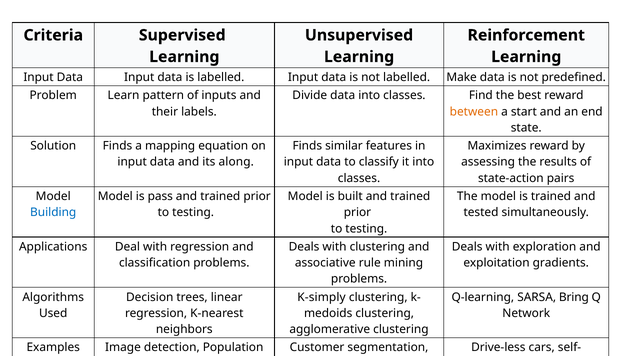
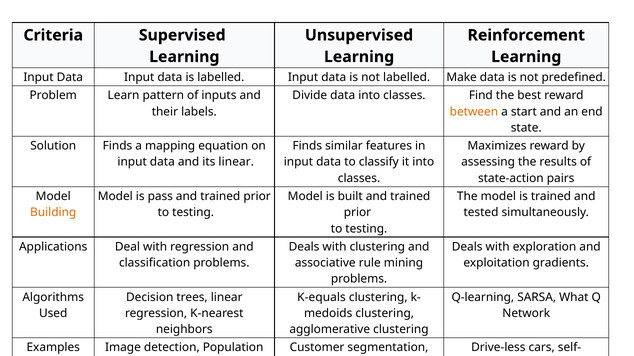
its along: along -> linear
Building colour: blue -> orange
K-simply: K-simply -> K-equals
Bring: Bring -> What
